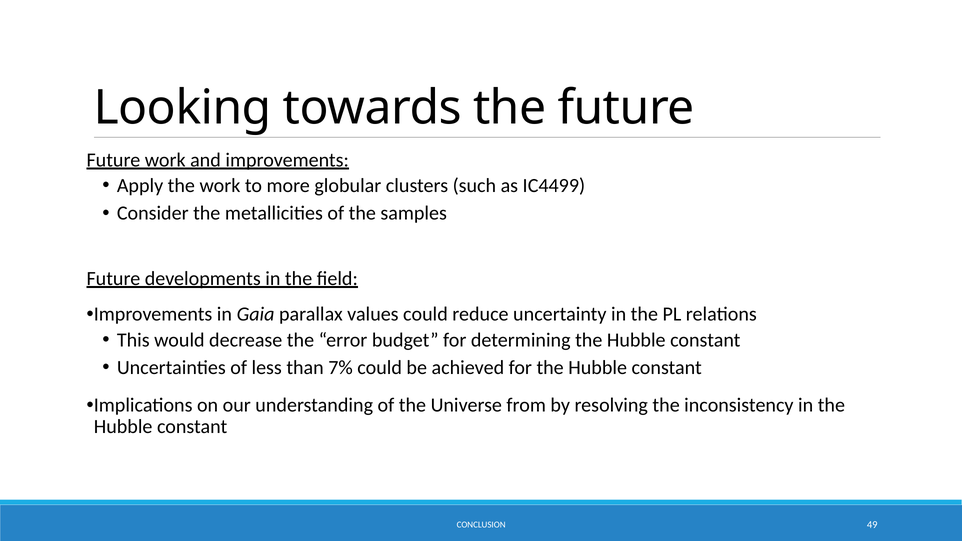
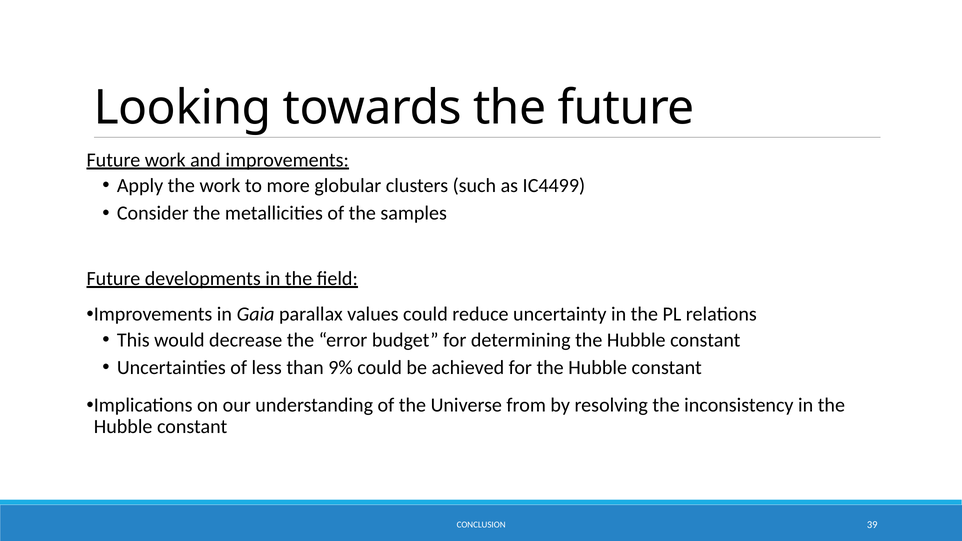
7%: 7% -> 9%
49: 49 -> 39
